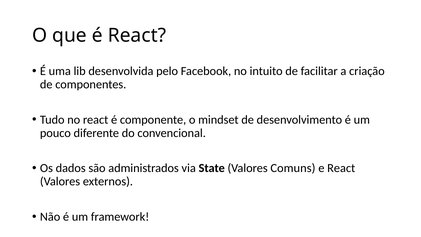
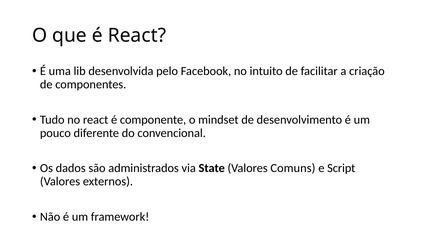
e React: React -> Script
